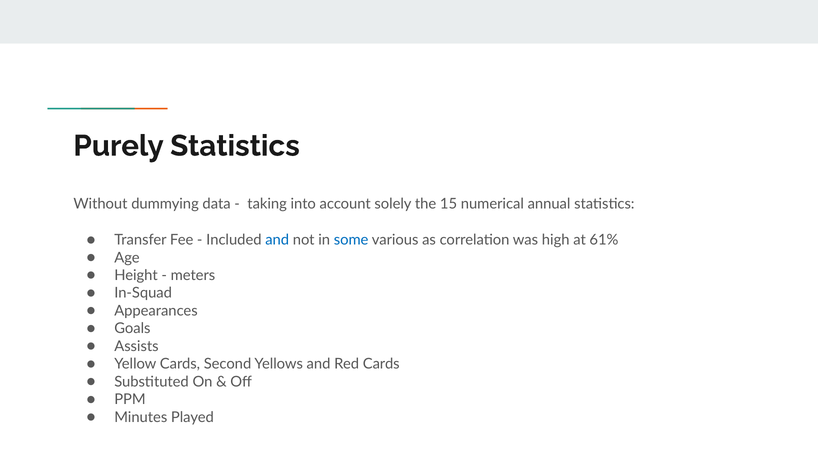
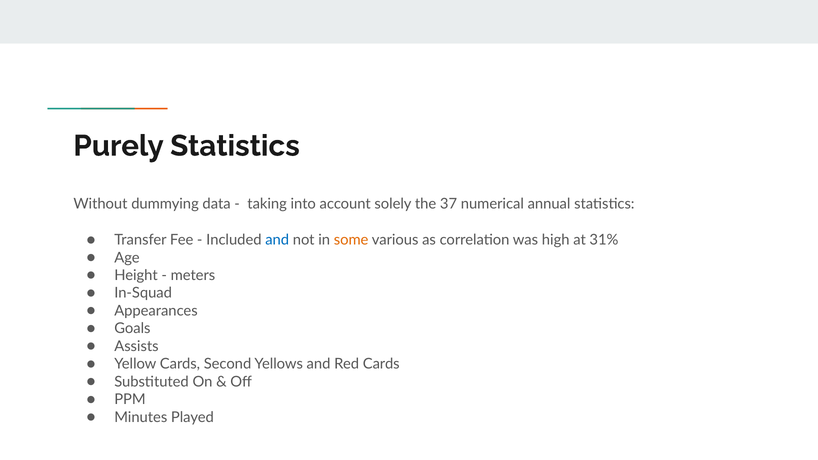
15: 15 -> 37
some colour: blue -> orange
61%: 61% -> 31%
